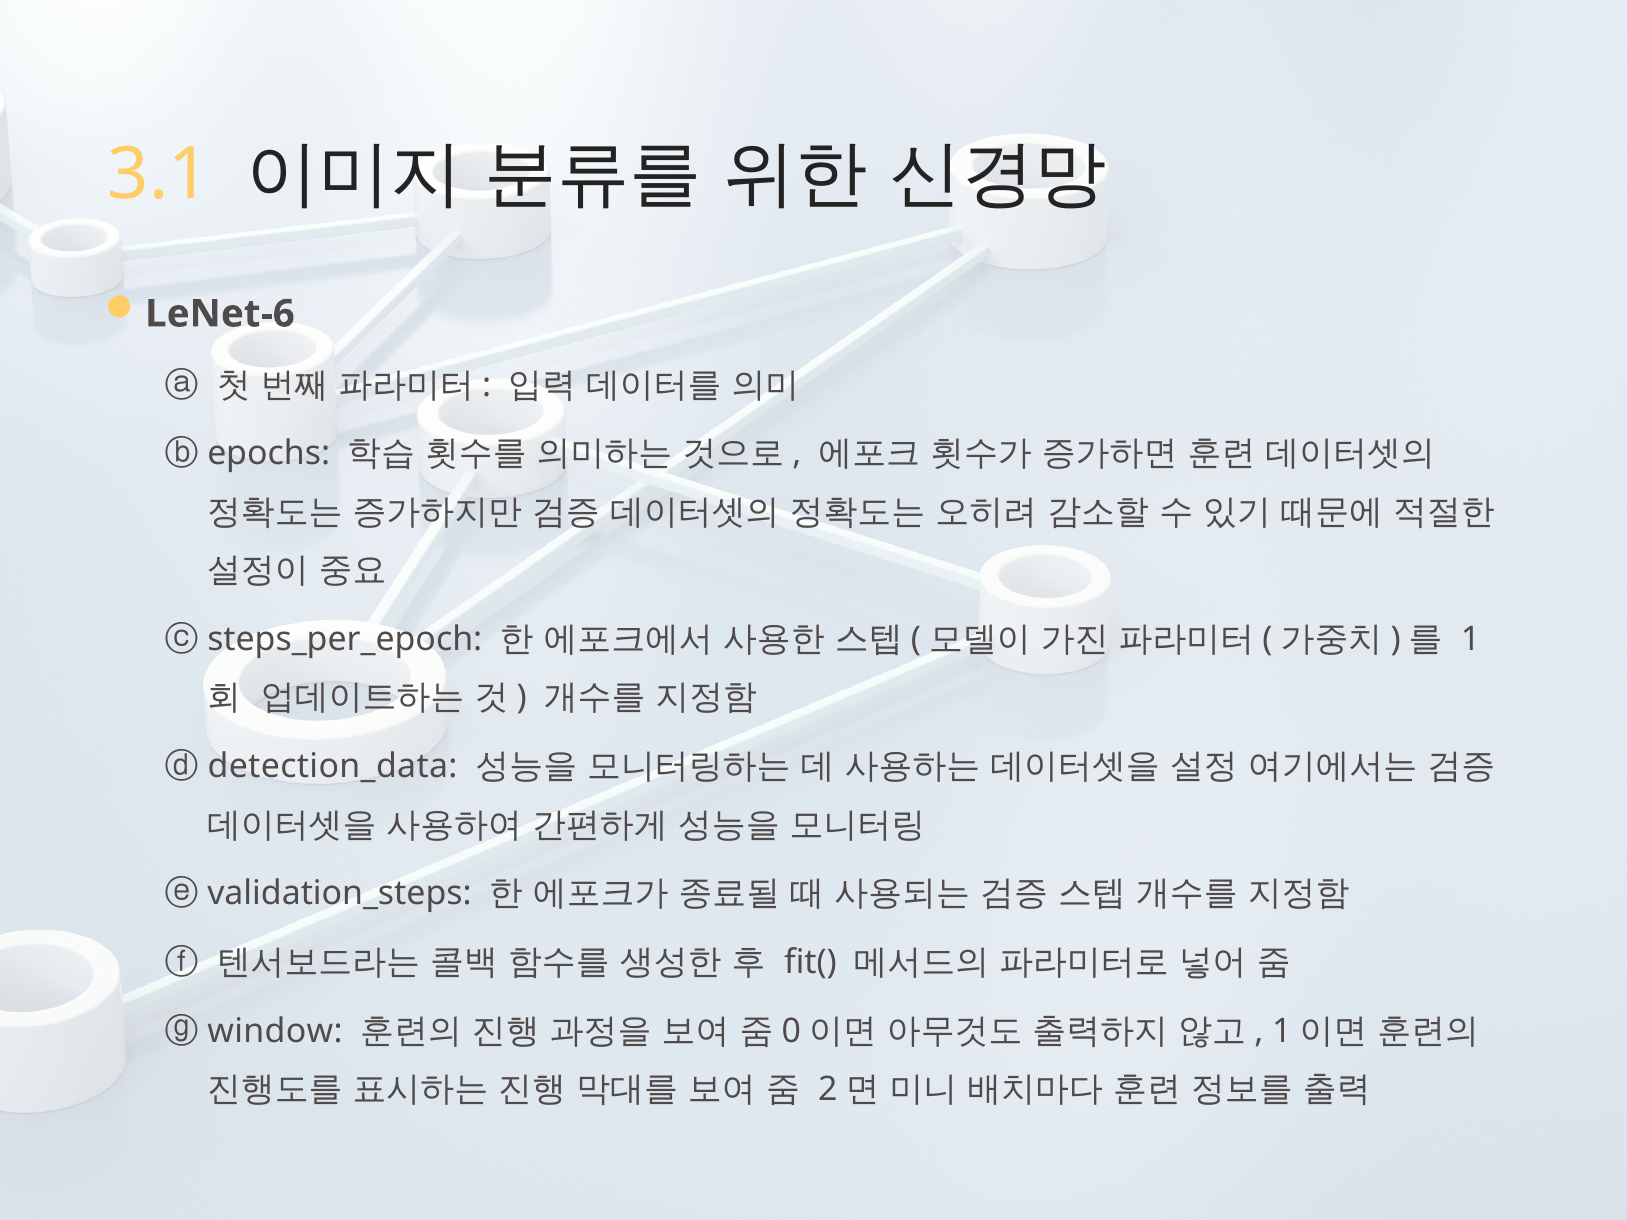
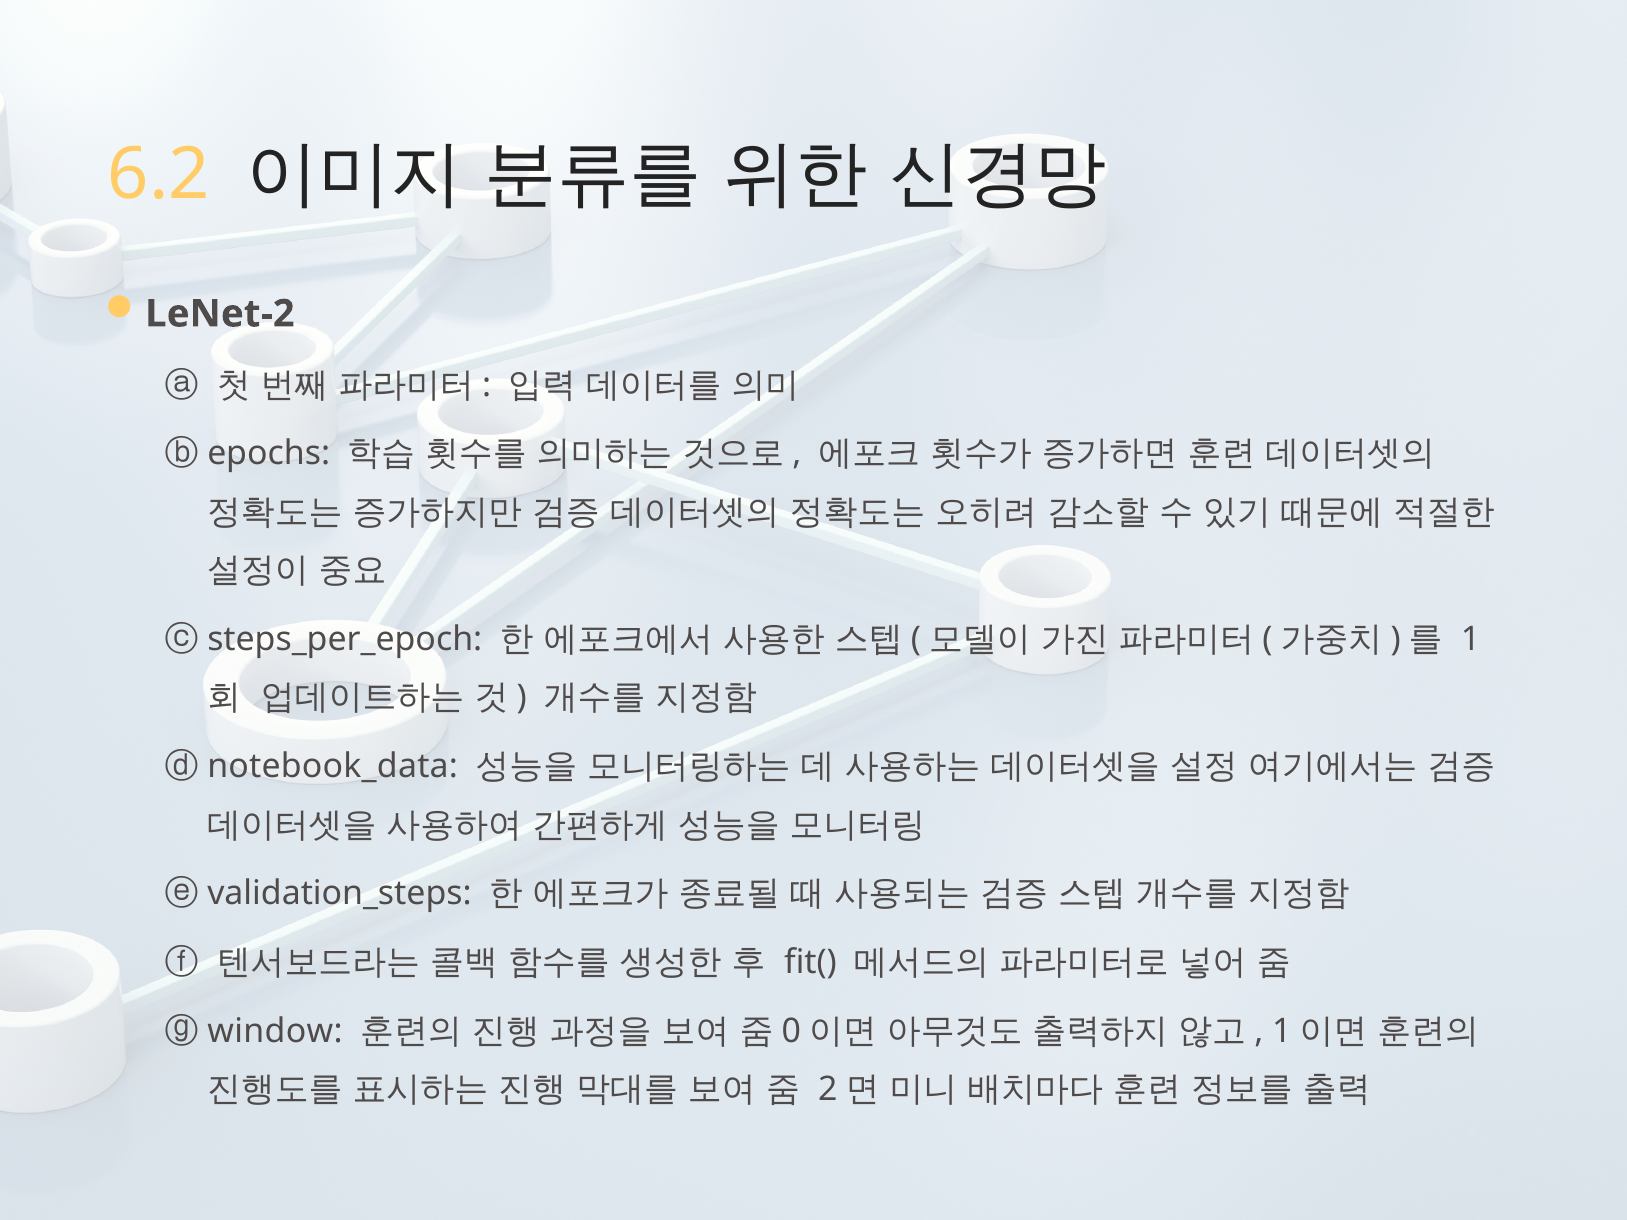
3.1: 3.1 -> 6.2
LeNet-6: LeNet-6 -> LeNet-2
detection_data: detection_data -> notebook_data
